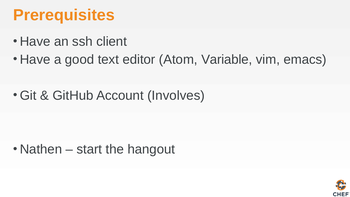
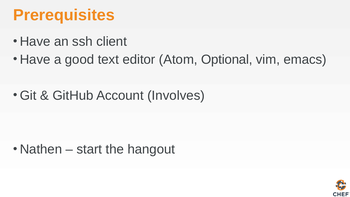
Variable: Variable -> Optional
